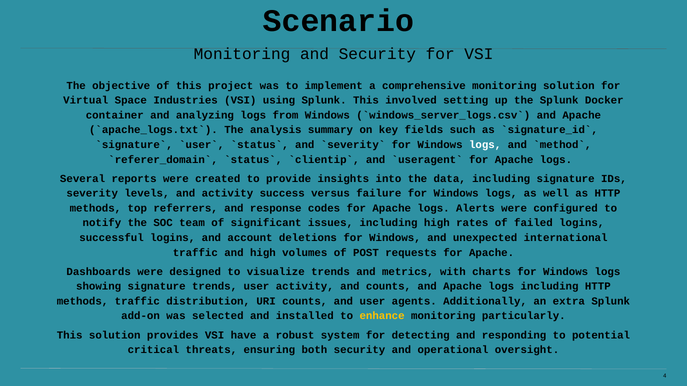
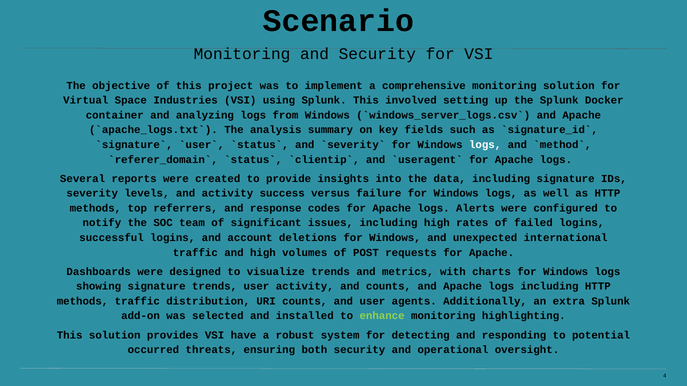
enhance colour: yellow -> light green
particularly: particularly -> highlighting
critical: critical -> occurred
